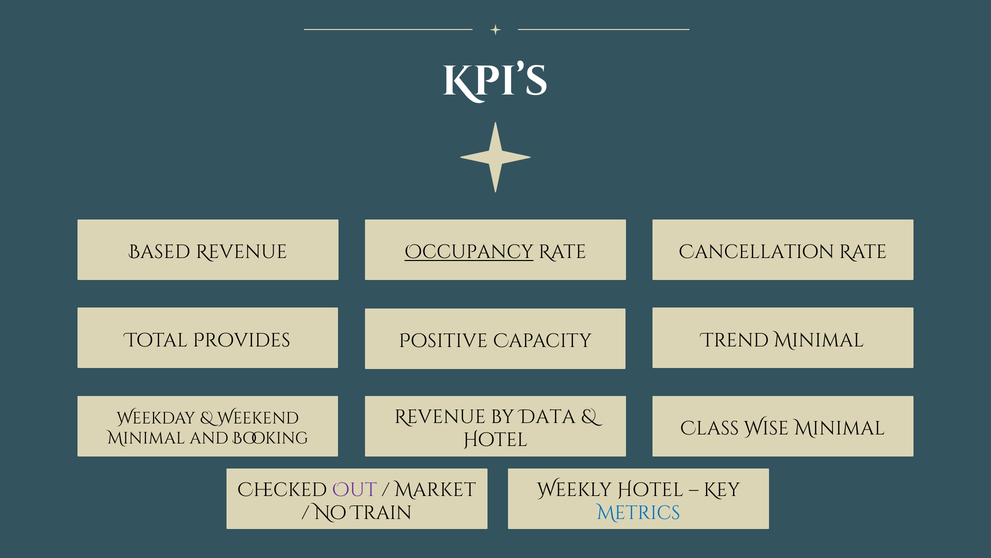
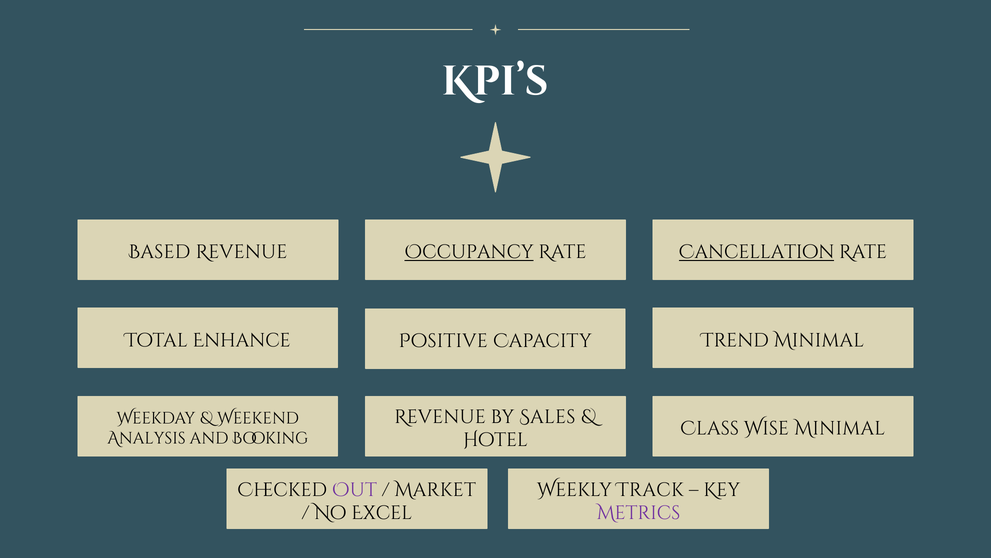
Cancellation underline: none -> present
Provides: Provides -> Enhance
Data: Data -> Sales
Minimal at (146, 438): Minimal -> Analysis
Weekly Hotel: Hotel -> Track
Train: Train -> Excel
Metrics colour: blue -> purple
